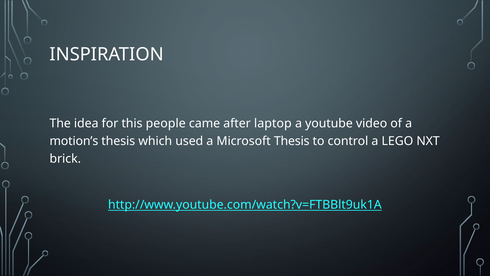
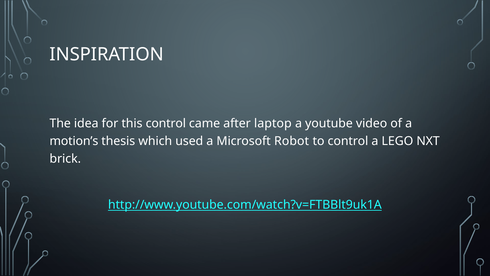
this people: people -> control
Microsoft Thesis: Thesis -> Robot
